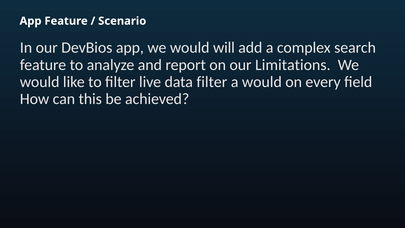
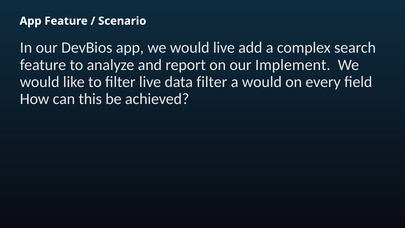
would will: will -> live
Limitations: Limitations -> Implement
